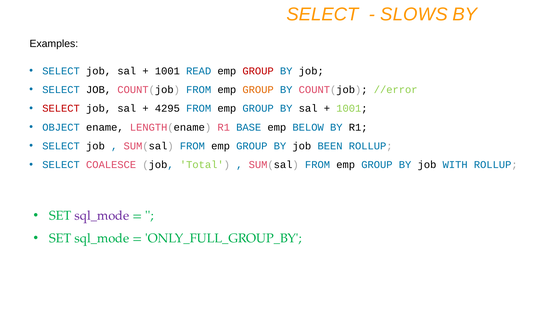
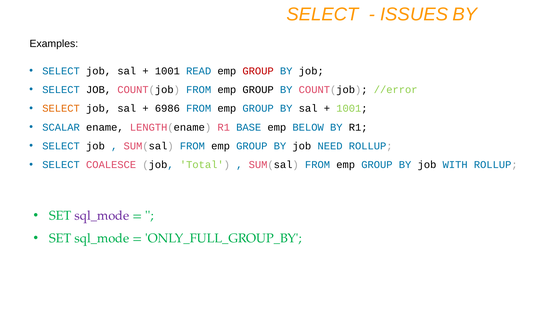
SLOWS: SLOWS -> ISSUES
GROUP at (258, 90) colour: orange -> black
SELECT at (61, 108) colour: red -> orange
4295: 4295 -> 6986
OBJECT: OBJECT -> SCALAR
BEEN: BEEN -> NEED
